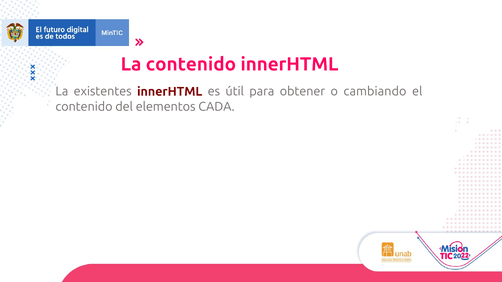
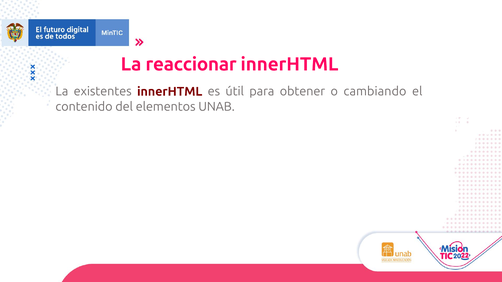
La contenido: contenido -> reaccionar
CADA: CADA -> UNAB
